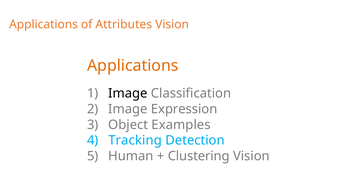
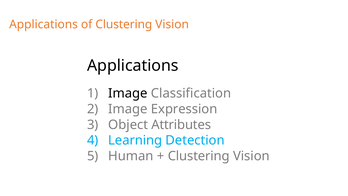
of Attributes: Attributes -> Clustering
Applications at (133, 66) colour: orange -> black
Examples: Examples -> Attributes
Tracking: Tracking -> Learning
